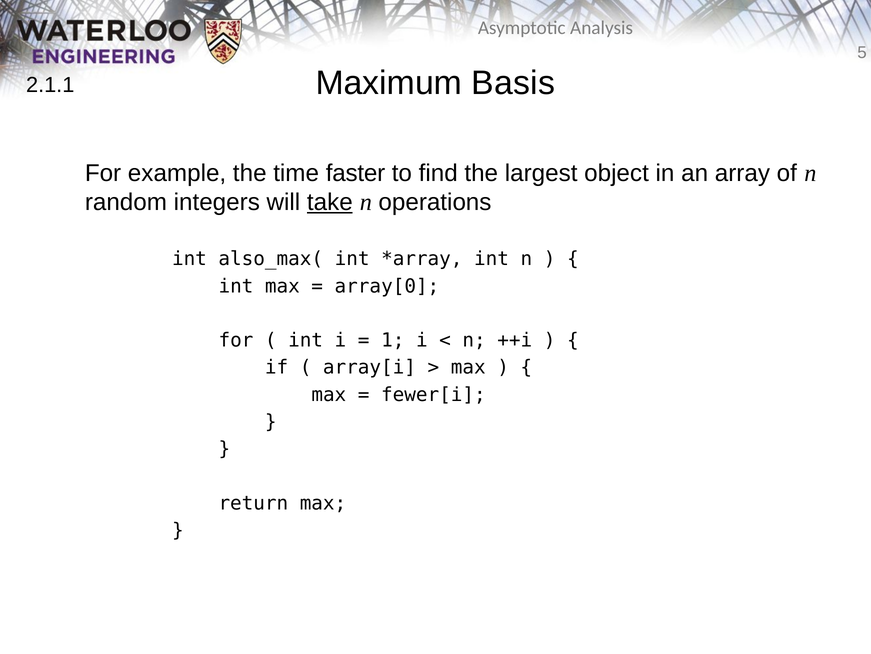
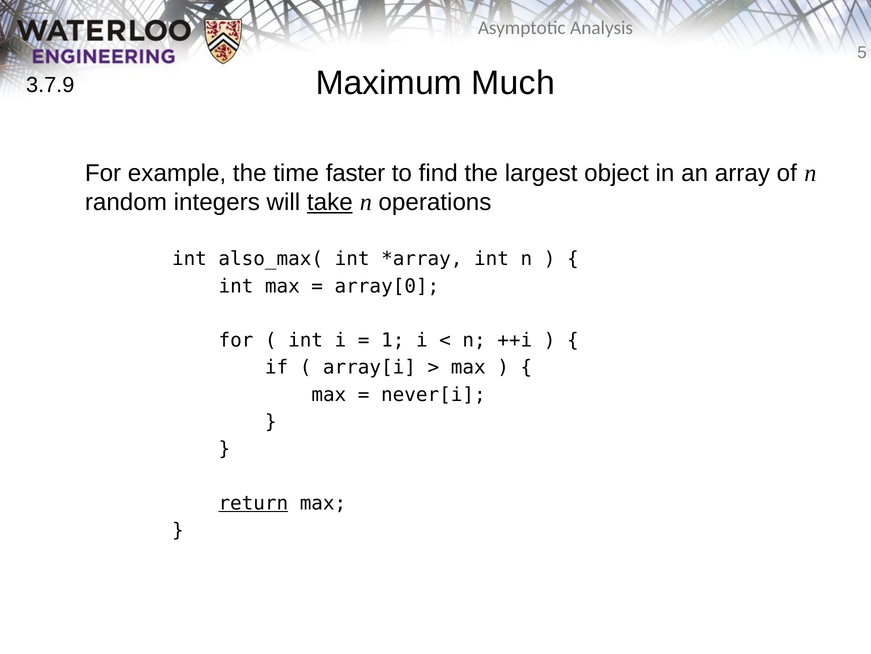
Basis: Basis -> Much
2.1.1: 2.1.1 -> 3.7.9
fewer[i: fewer[i -> never[i
return underline: none -> present
